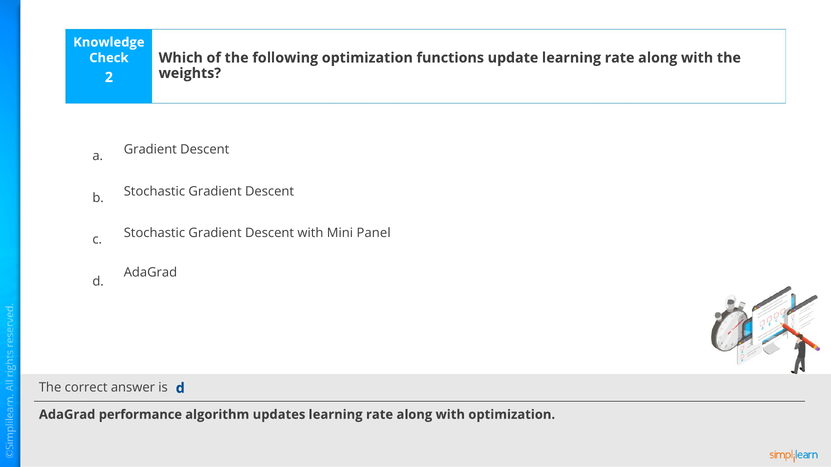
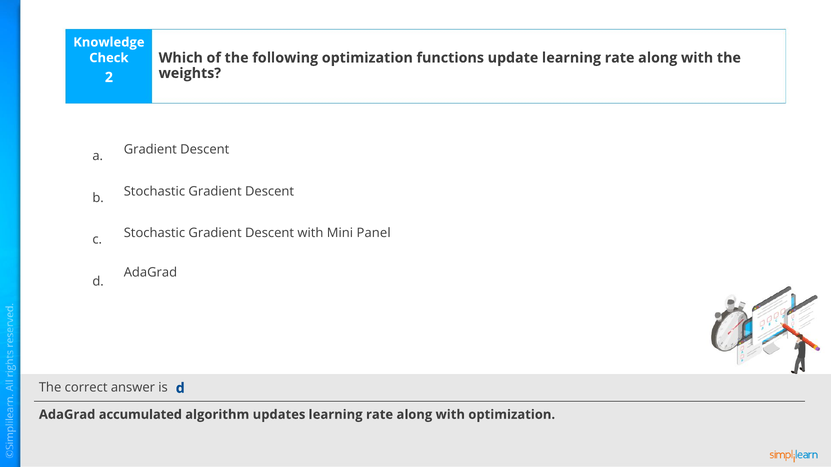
performance: performance -> accumulated
